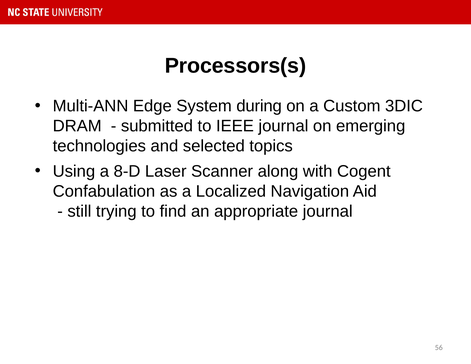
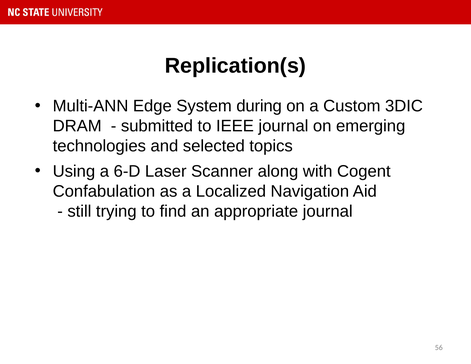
Processors(s: Processors(s -> Replication(s
8-D: 8-D -> 6-D
